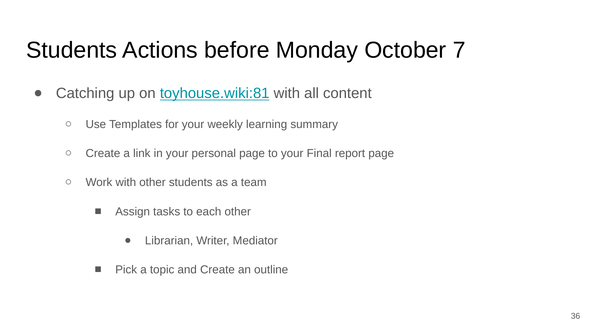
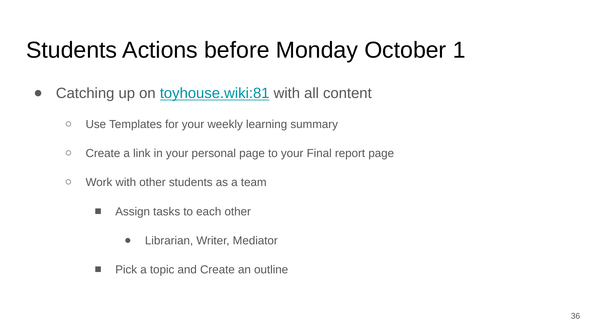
7: 7 -> 1
